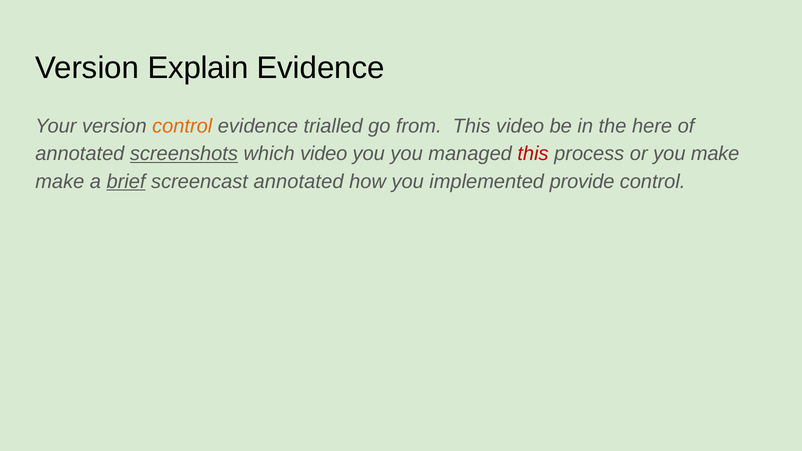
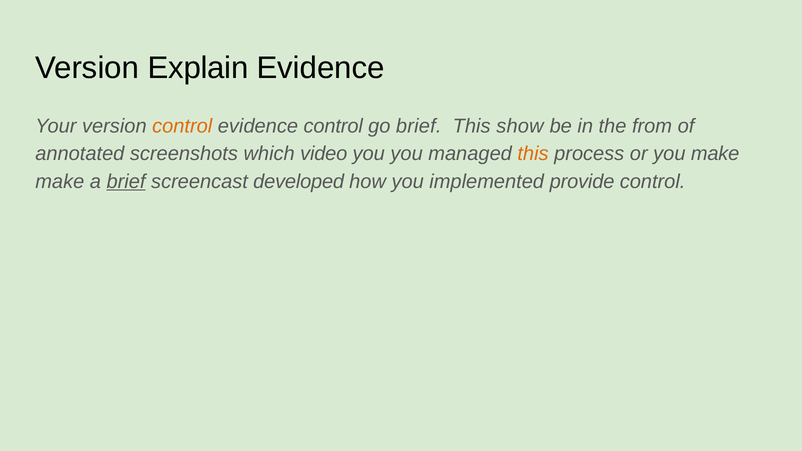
evidence trialled: trialled -> control
go from: from -> brief
This video: video -> show
here: here -> from
screenshots underline: present -> none
this at (533, 154) colour: red -> orange
screencast annotated: annotated -> developed
